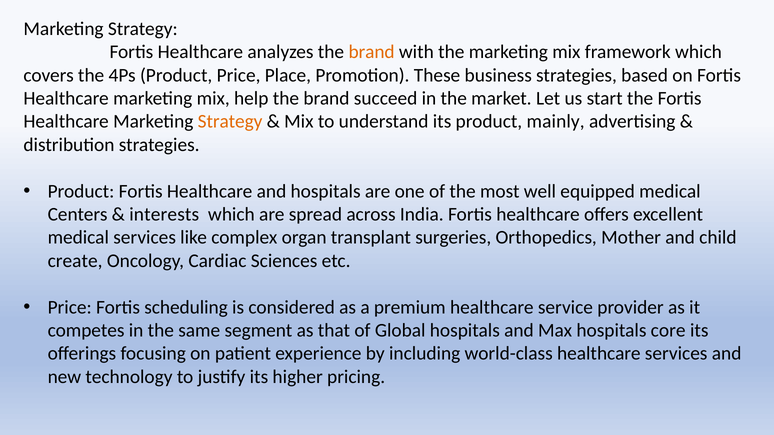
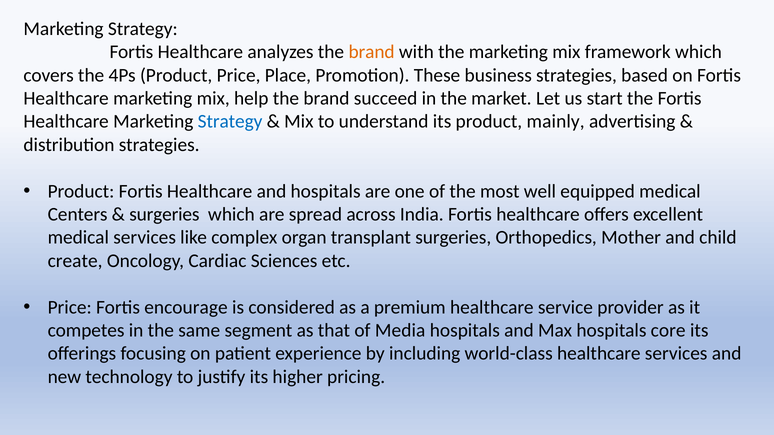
Strategy at (230, 122) colour: orange -> blue
interests at (164, 215): interests -> surgeries
scheduling: scheduling -> encourage
Global: Global -> Media
